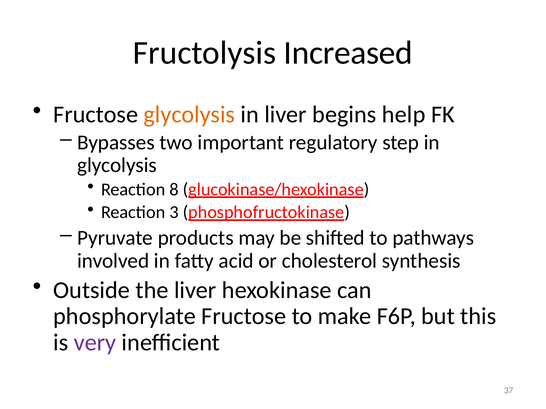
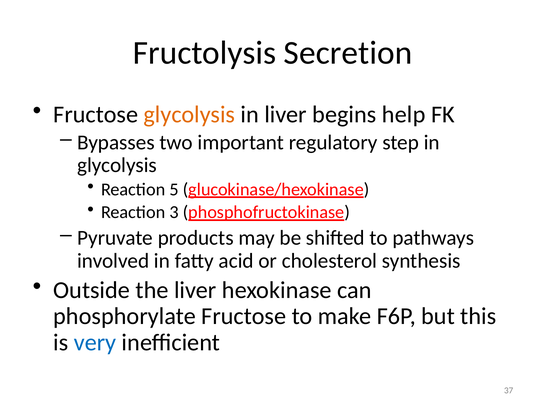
Increased: Increased -> Secretion
8: 8 -> 5
very colour: purple -> blue
